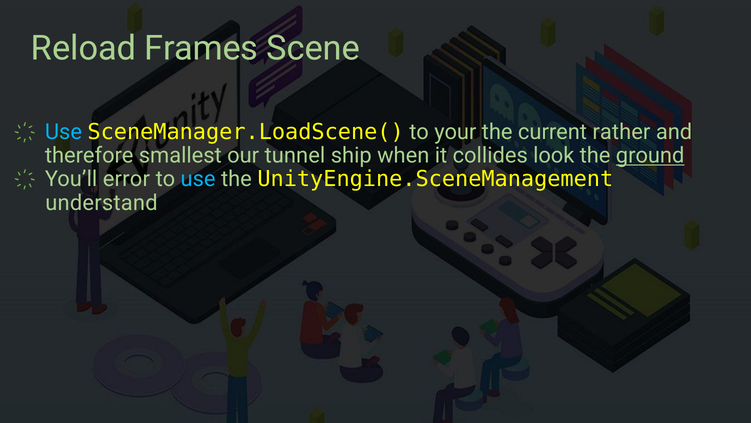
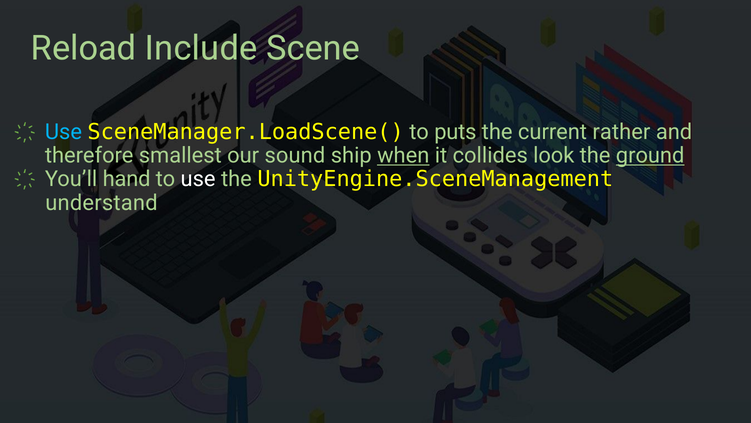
Frames: Frames -> Include
your: your -> puts
tunnel: tunnel -> sound
when underline: none -> present
error: error -> hand
use at (198, 179) colour: light blue -> white
